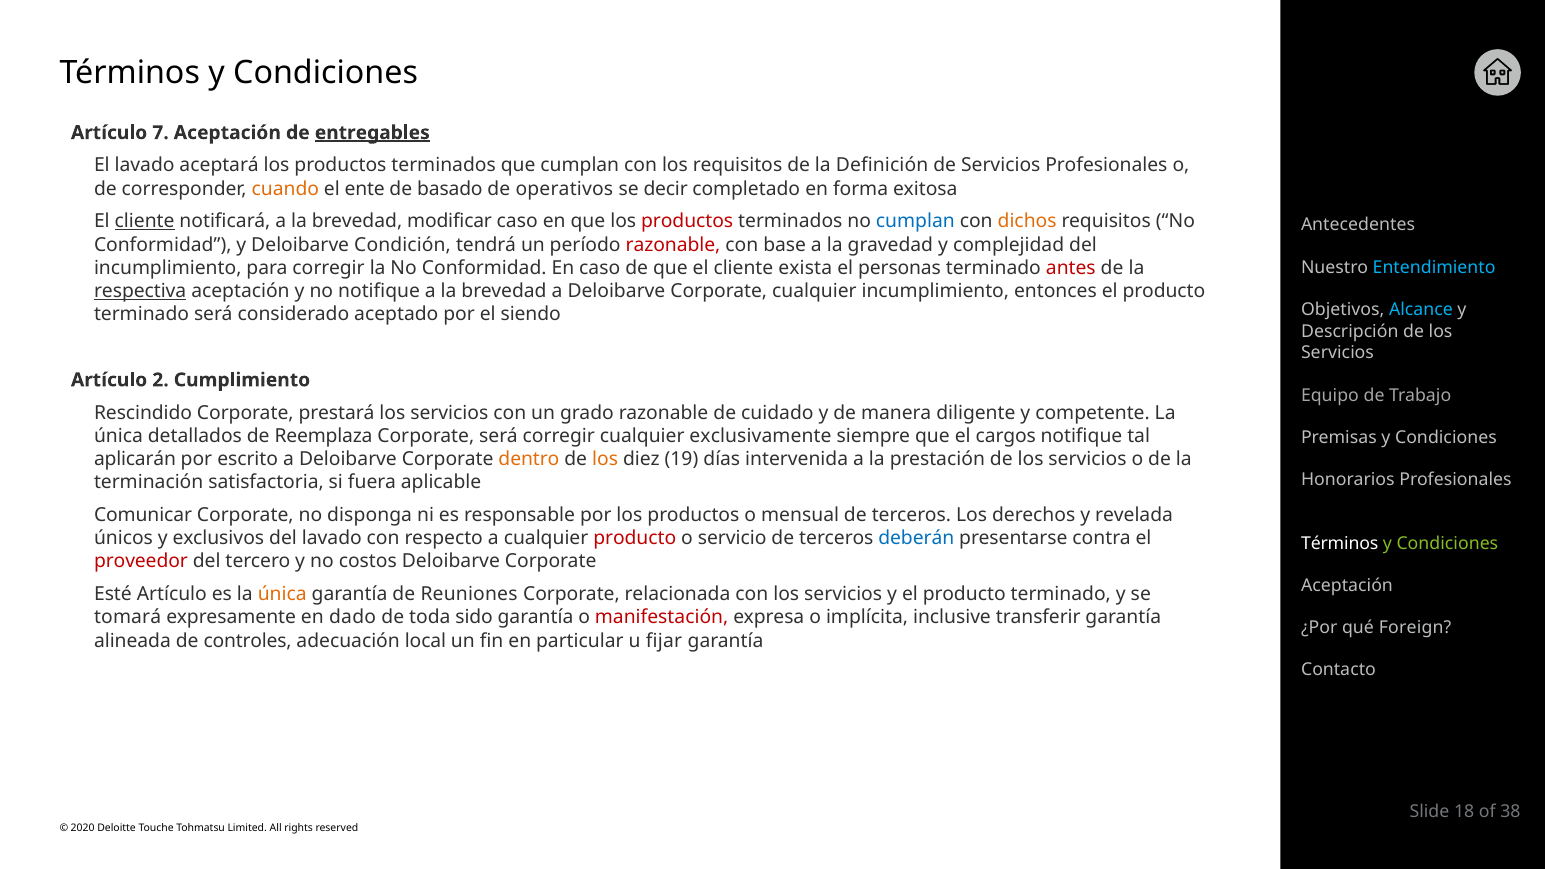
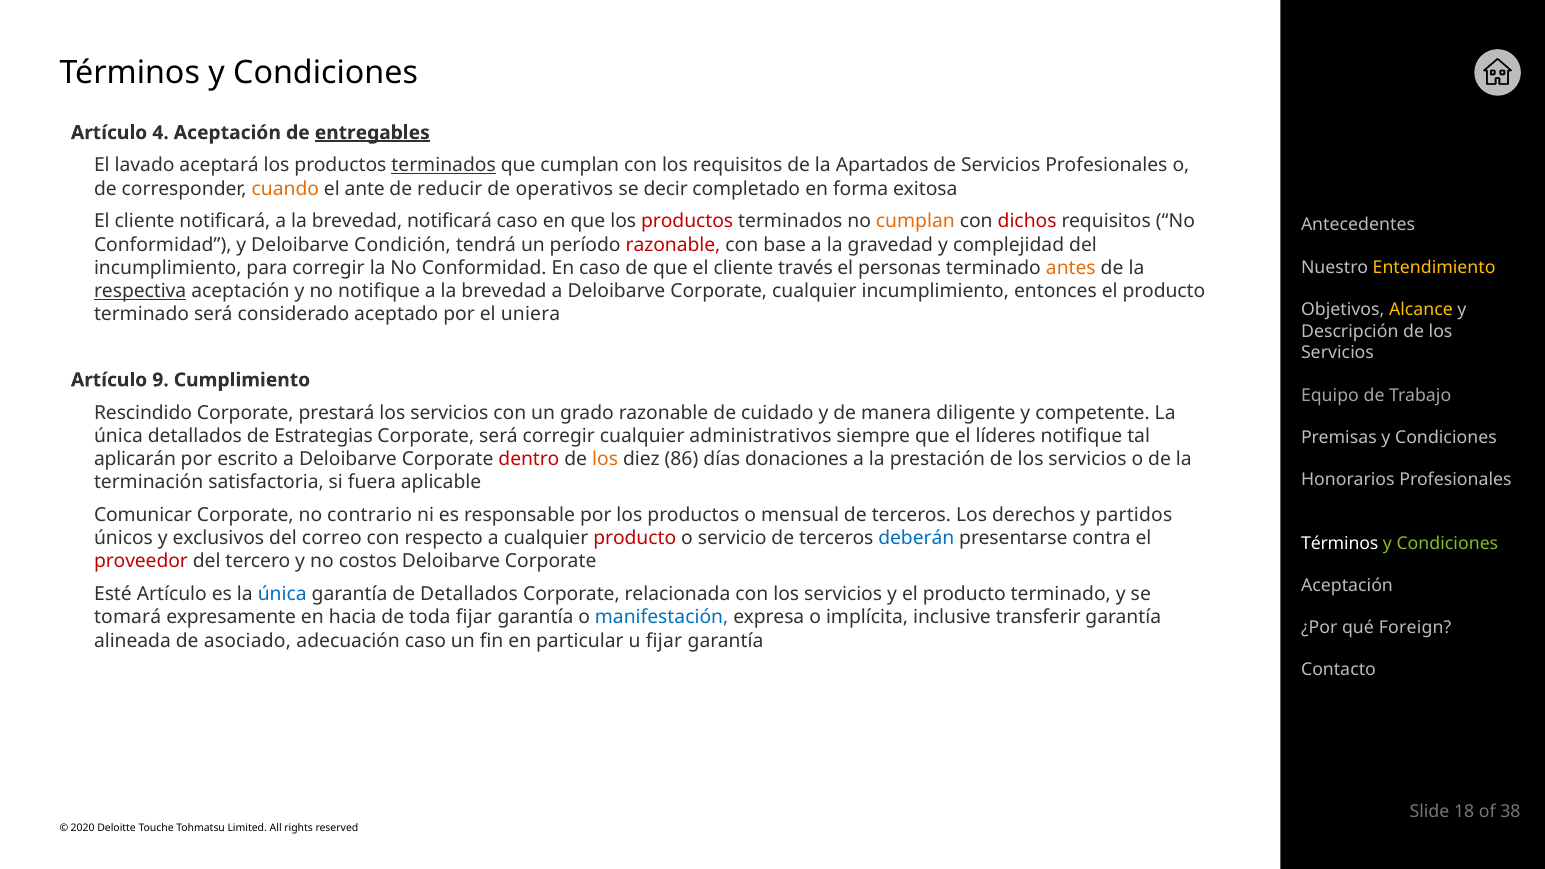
7: 7 -> 4
terminados at (444, 166) underline: none -> present
Definición: Definición -> Apartados
ente: ente -> ante
basado: basado -> reducir
cliente at (145, 222) underline: present -> none
brevedad modificar: modificar -> notificará
cumplan at (915, 222) colour: blue -> orange
dichos colour: orange -> red
Entendimiento colour: light blue -> yellow
exista: exista -> través
antes colour: red -> orange
Alcance colour: light blue -> yellow
siendo: siendo -> uniera
2: 2 -> 9
Reemplaza: Reemplaza -> Estrategias
exclusivamente: exclusivamente -> administrativos
cargos: cargos -> líderes
dentro colour: orange -> red
19: 19 -> 86
intervenida: intervenida -> donaciones
disponga: disponga -> contrario
revelada: revelada -> partidos
del lavado: lavado -> correo
única at (282, 594) colour: orange -> blue
de Reuniones: Reuniones -> Detallados
dado: dado -> hacia
toda sido: sido -> fijar
manifestación colour: red -> blue
controles: controles -> asociado
adecuación local: local -> caso
